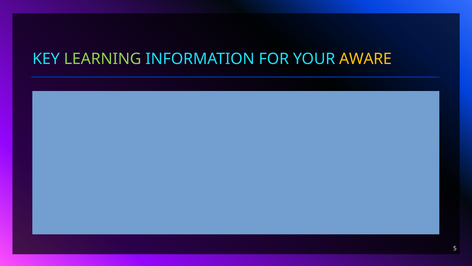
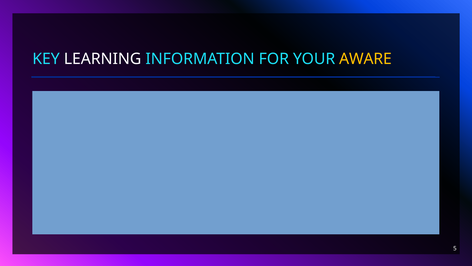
LEARNING colour: light green -> white
